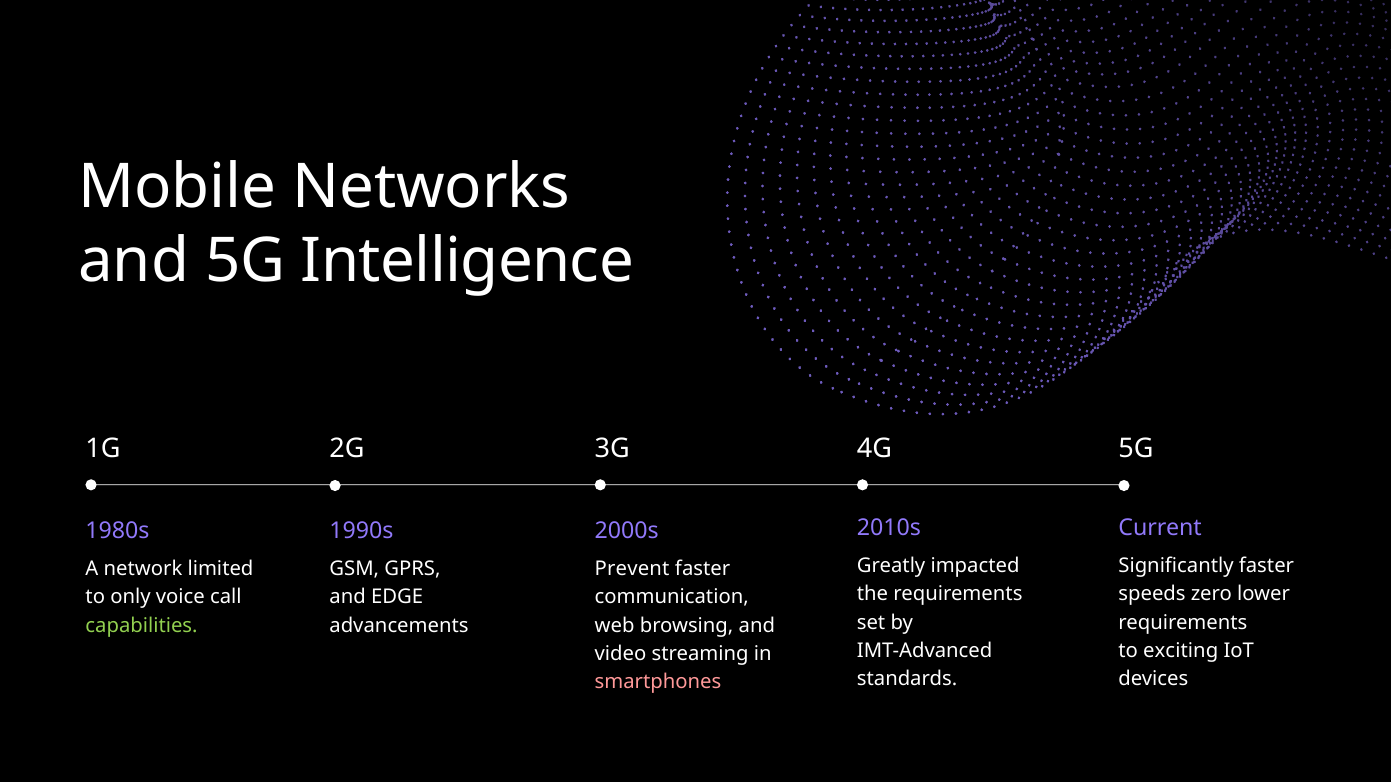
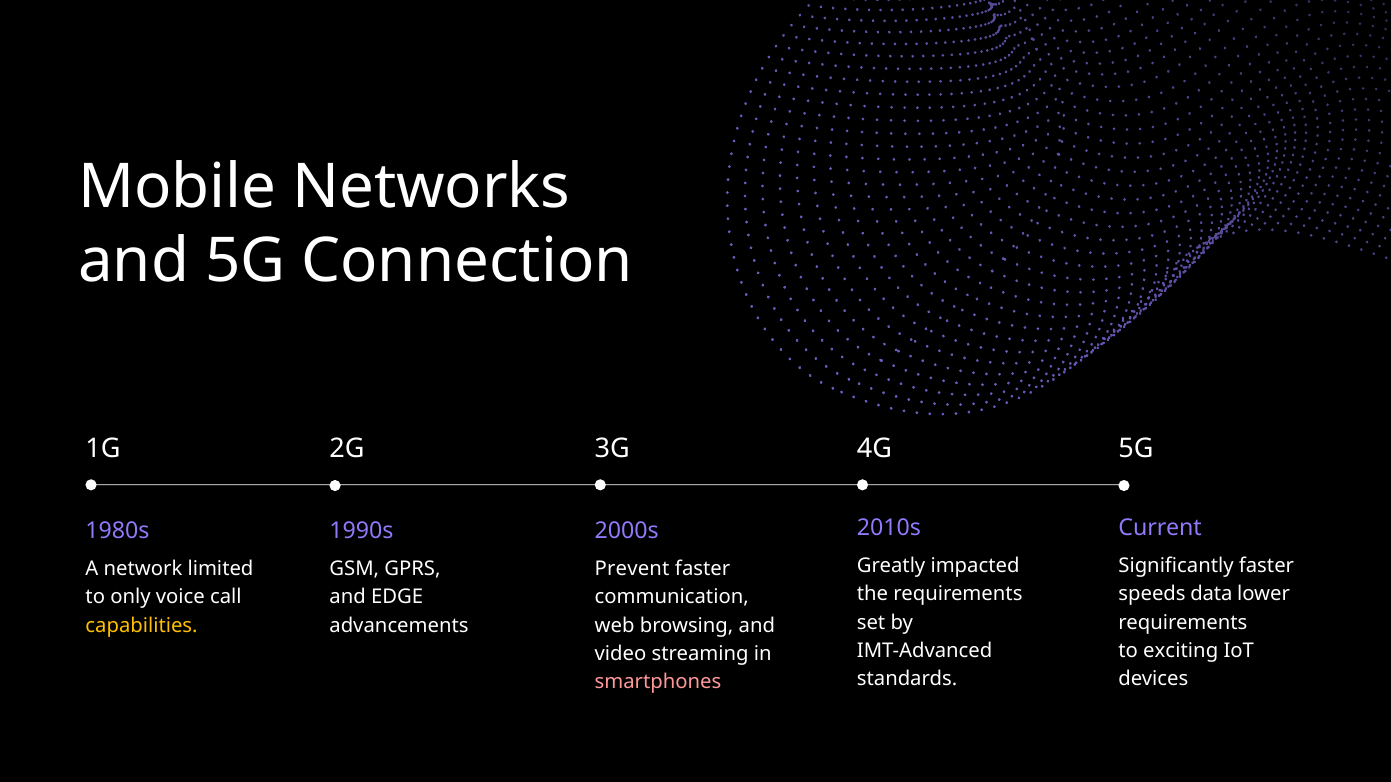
Intelligence: Intelligence -> Connection
zero: zero -> data
capabilities colour: light green -> yellow
